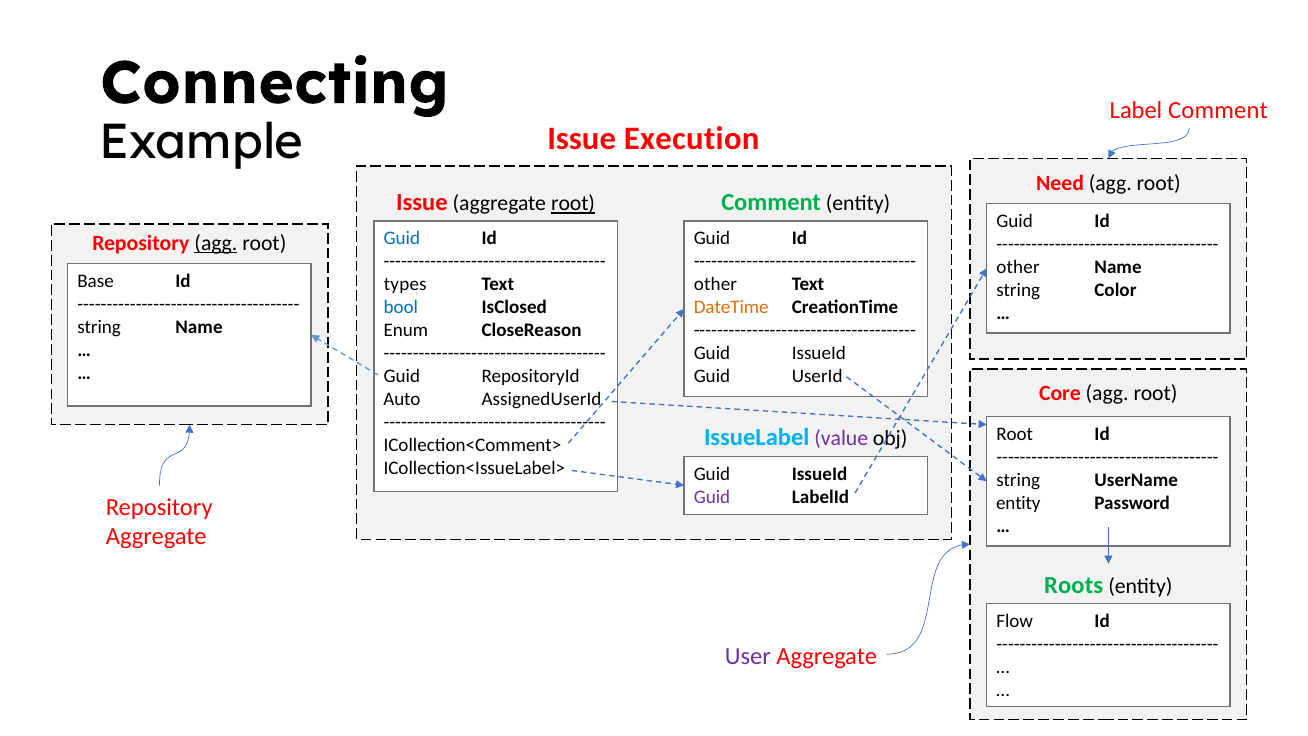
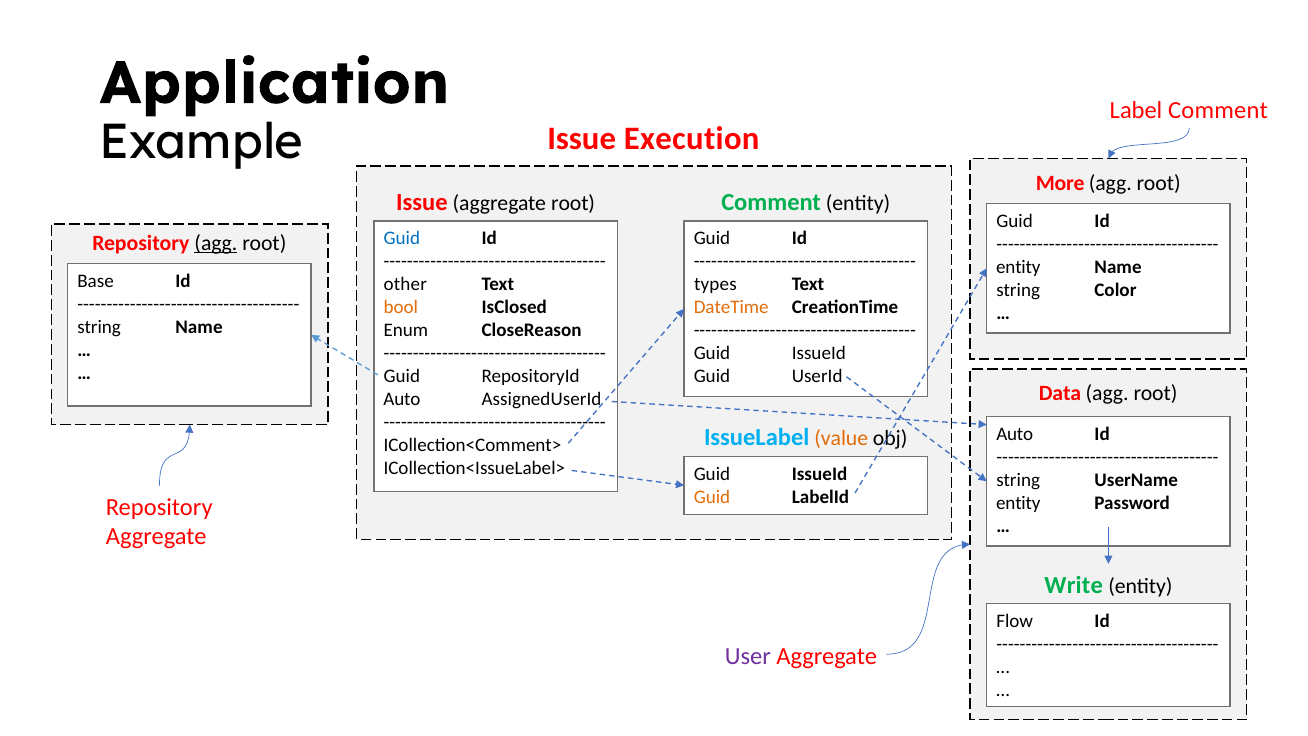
Connecting: Connecting -> Application
Need: Need -> More
root at (573, 203) underline: present -> none
other at (1018, 267): other -> entity
types: types -> other
other at (715, 284): other -> types
bool colour: blue -> orange
Core: Core -> Data
Root at (1015, 434): Root -> Auto
value colour: purple -> orange
Guid at (712, 497) colour: purple -> orange
Roots: Roots -> Write
